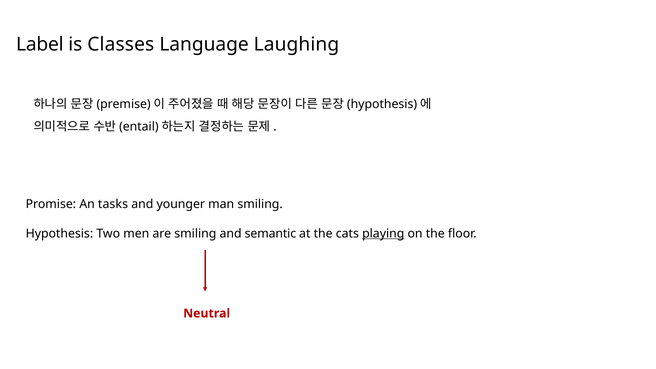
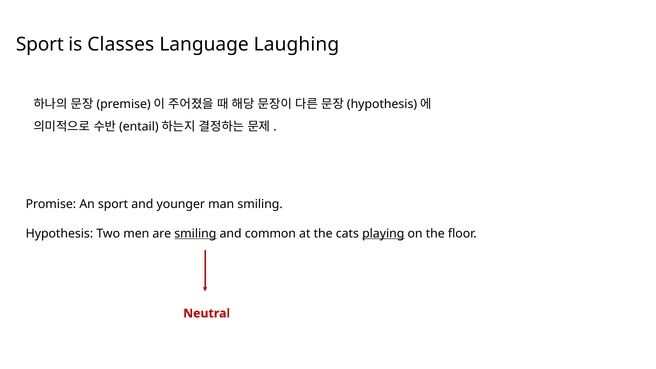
Label at (40, 45): Label -> Sport
An tasks: tasks -> sport
smiling at (195, 234) underline: none -> present
semantic: semantic -> common
